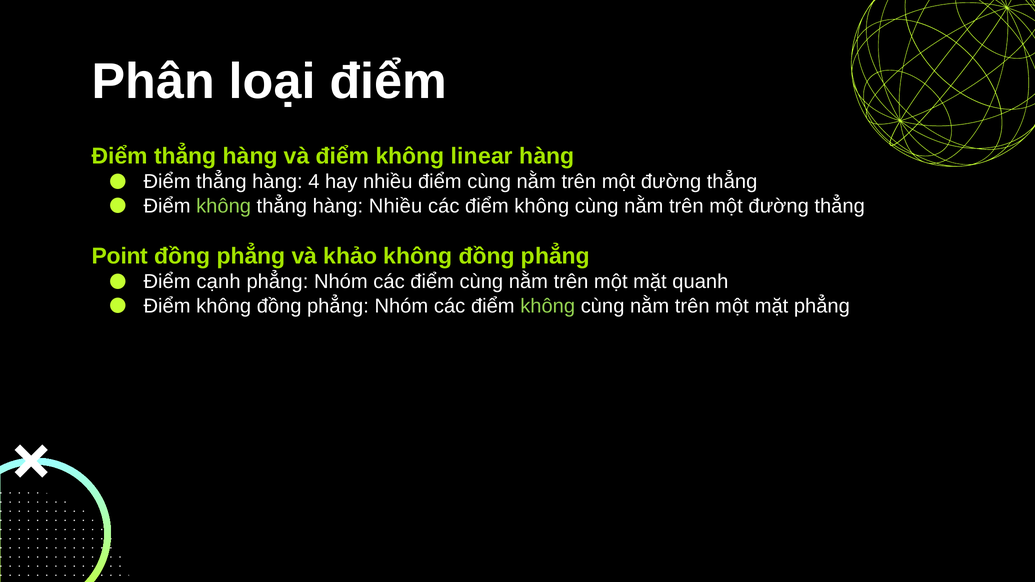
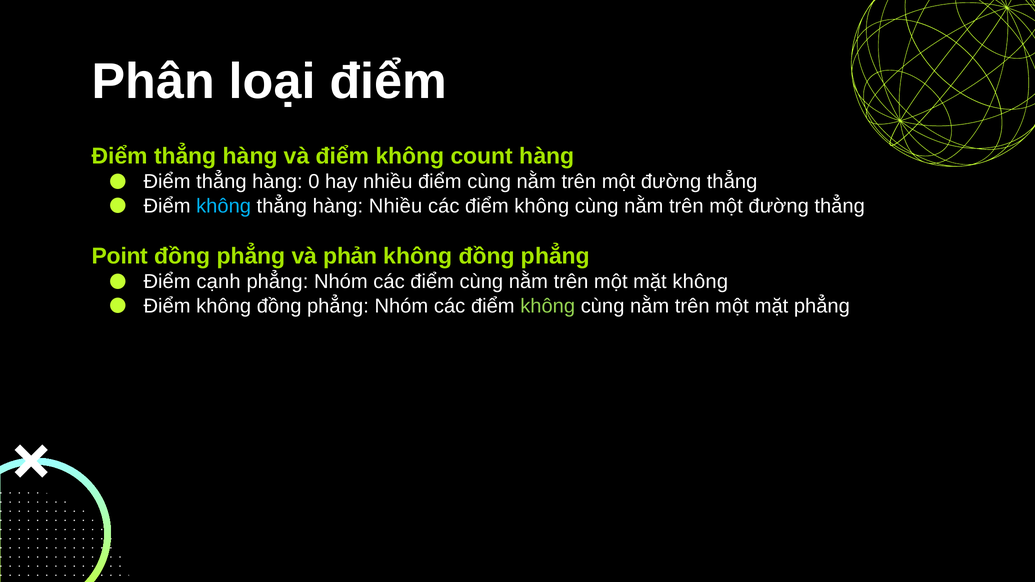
linear: linear -> count
4: 4 -> 0
không at (224, 206) colour: light green -> light blue
khảo: khảo -> phản
mặt quanh: quanh -> không
